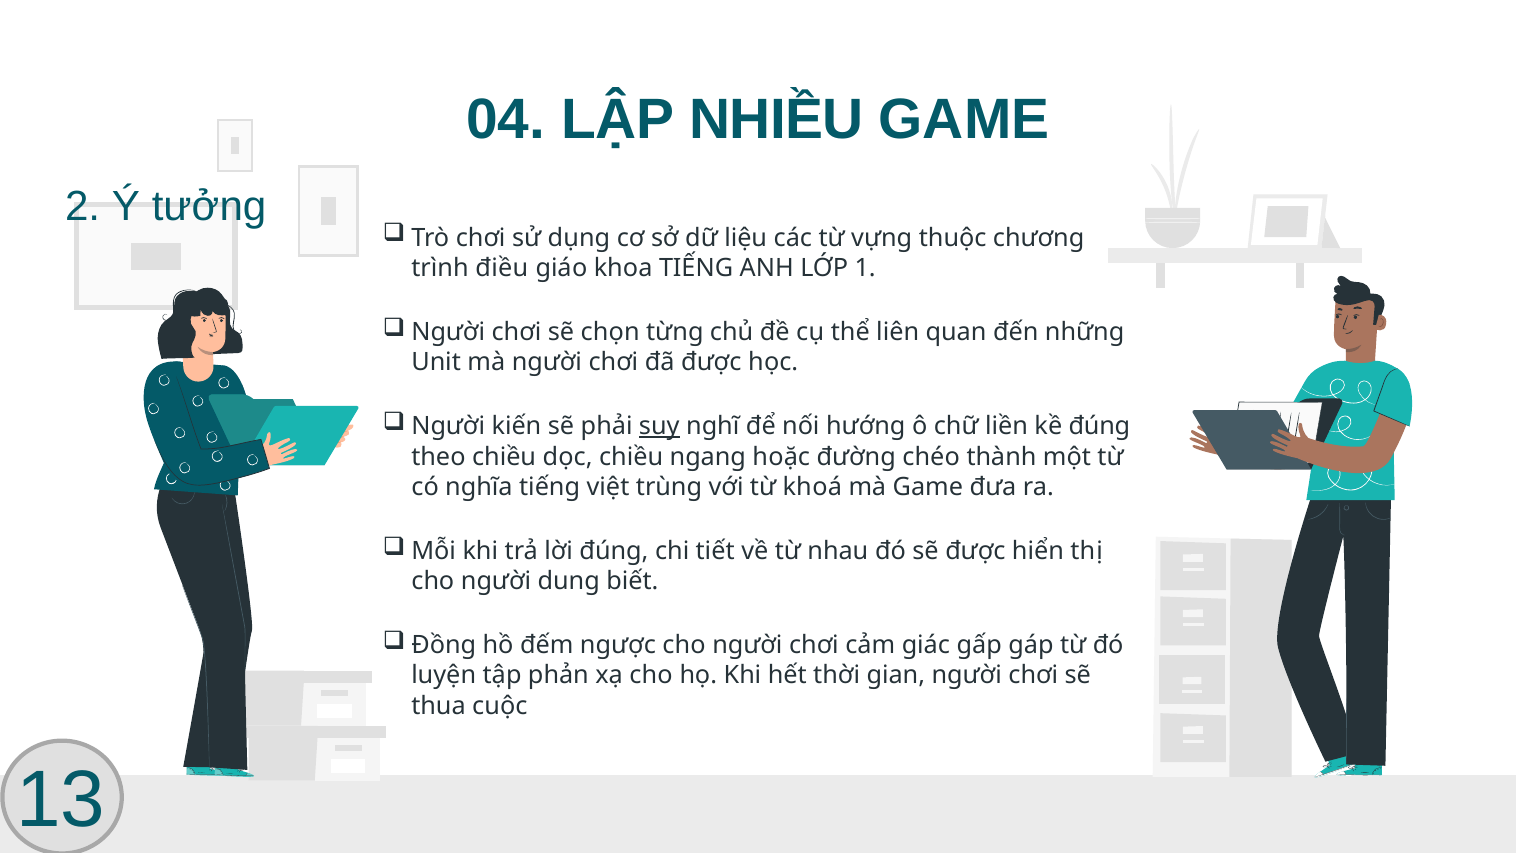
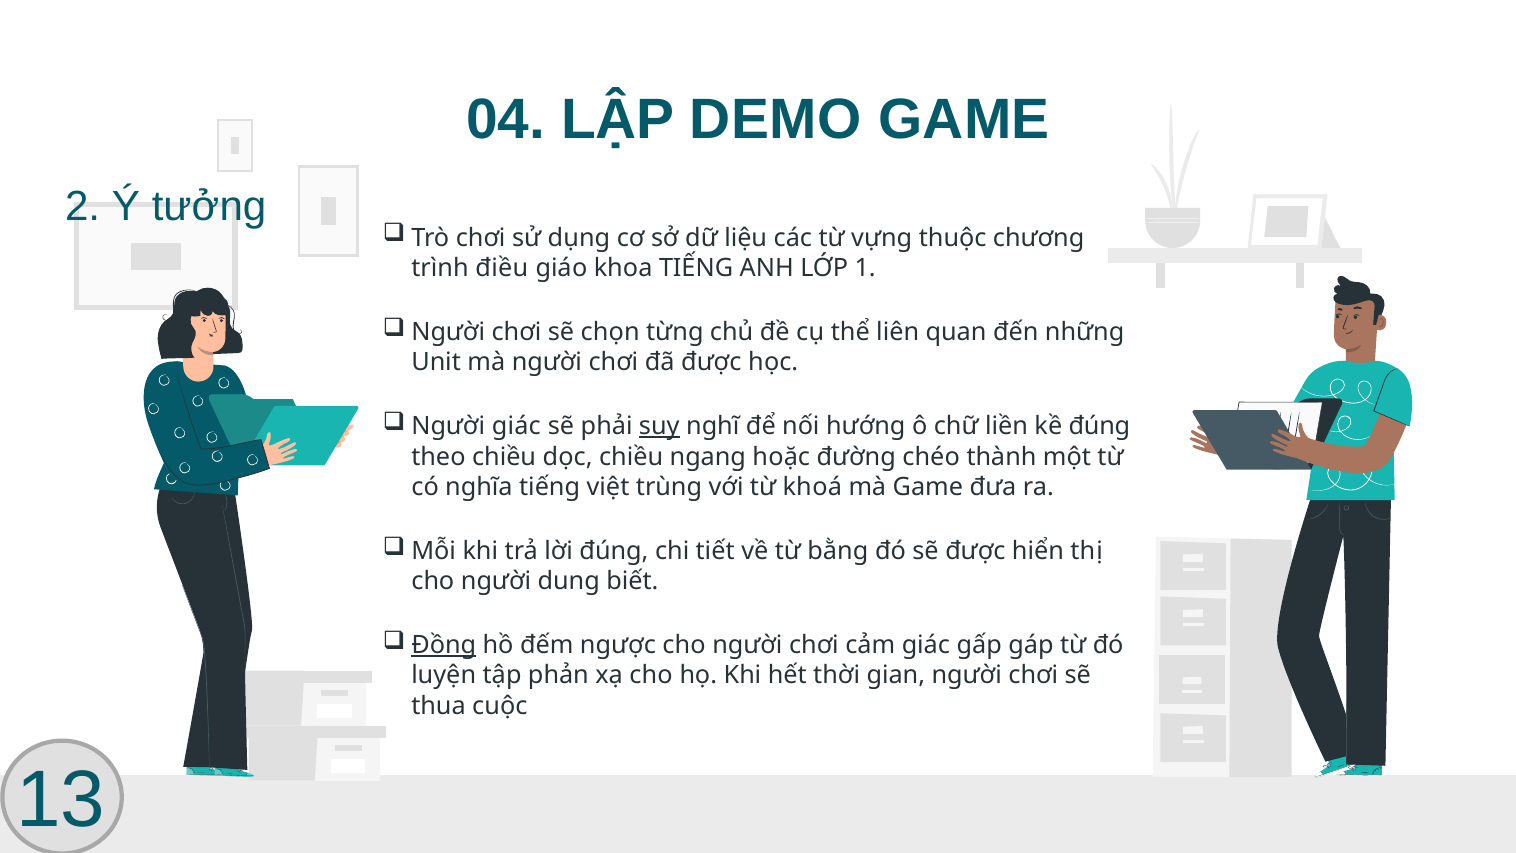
NHIỀU: NHIỀU -> DEMO
Người kiến: kiến -> giác
nhau: nhau -> bằng
Đồng underline: none -> present
